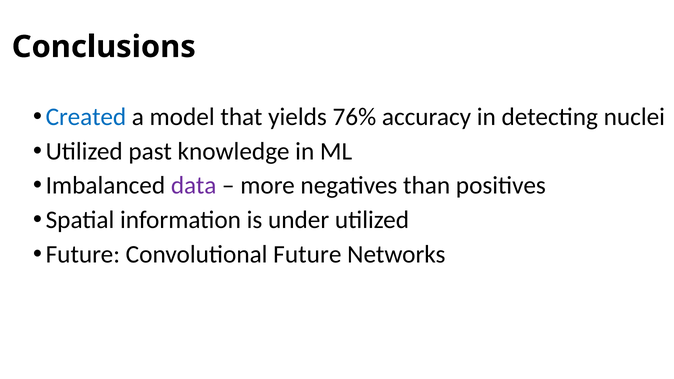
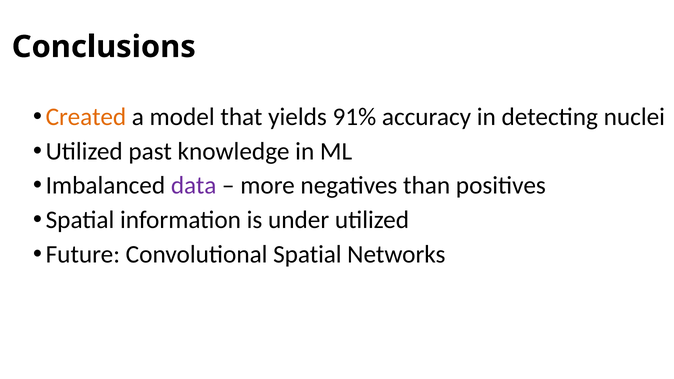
Created colour: blue -> orange
76%: 76% -> 91%
Convolutional Future: Future -> Spatial
